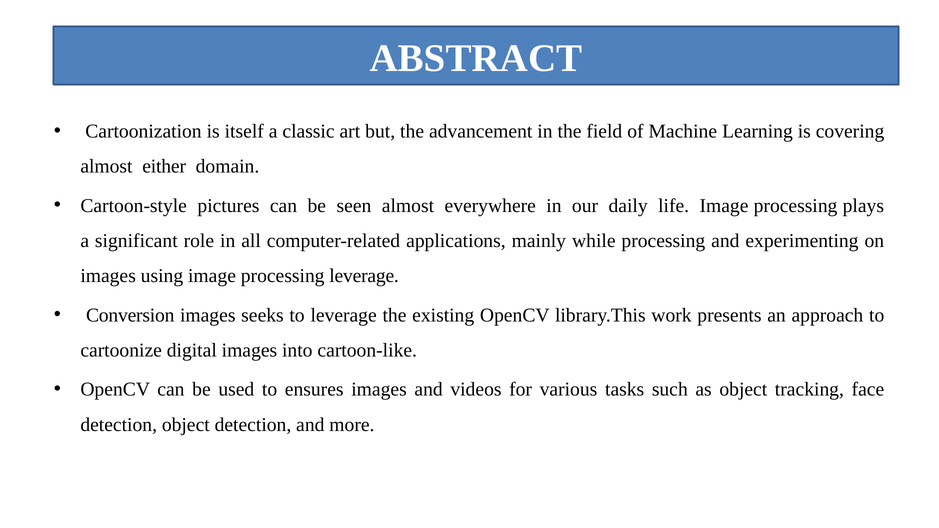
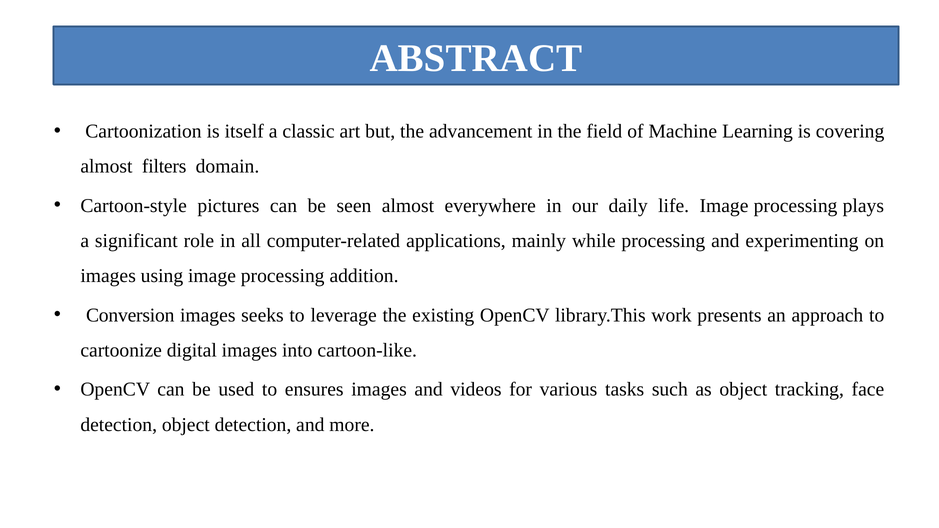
either: either -> filters
processing leverage: leverage -> addition
